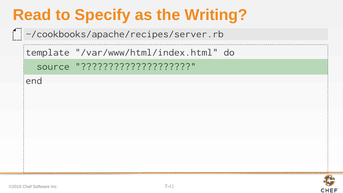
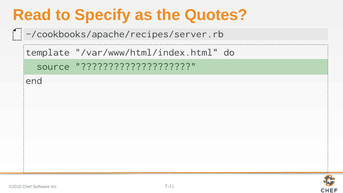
Writing: Writing -> Quotes
